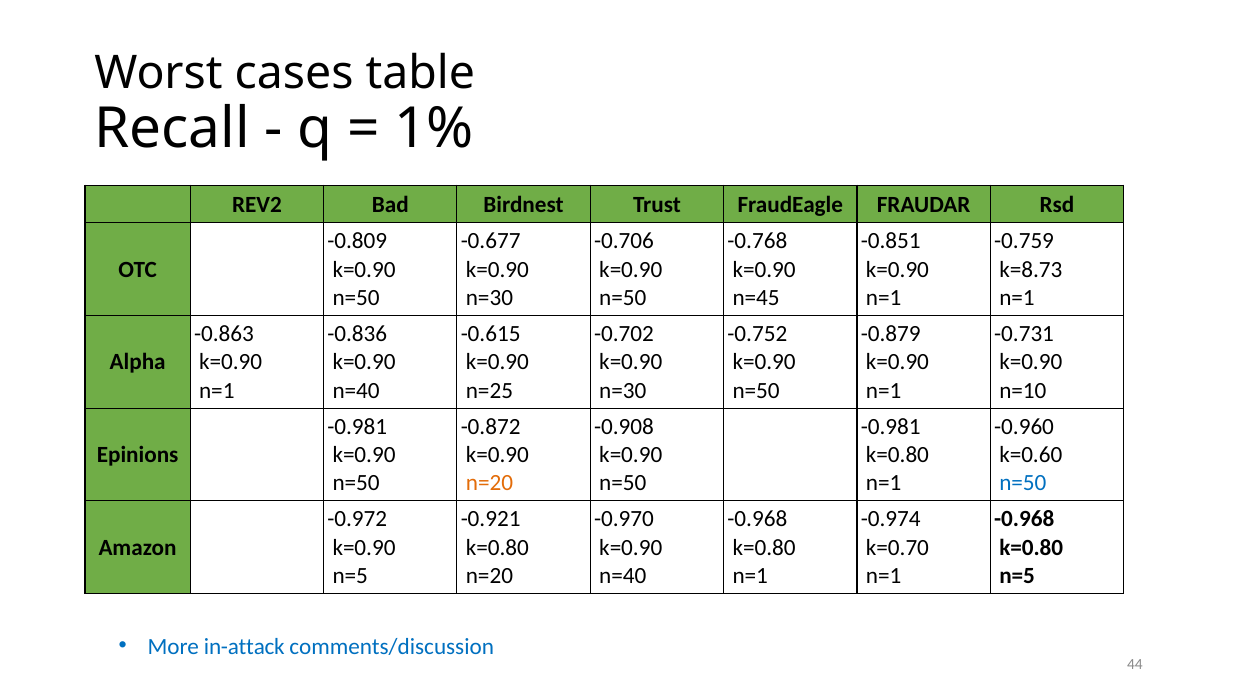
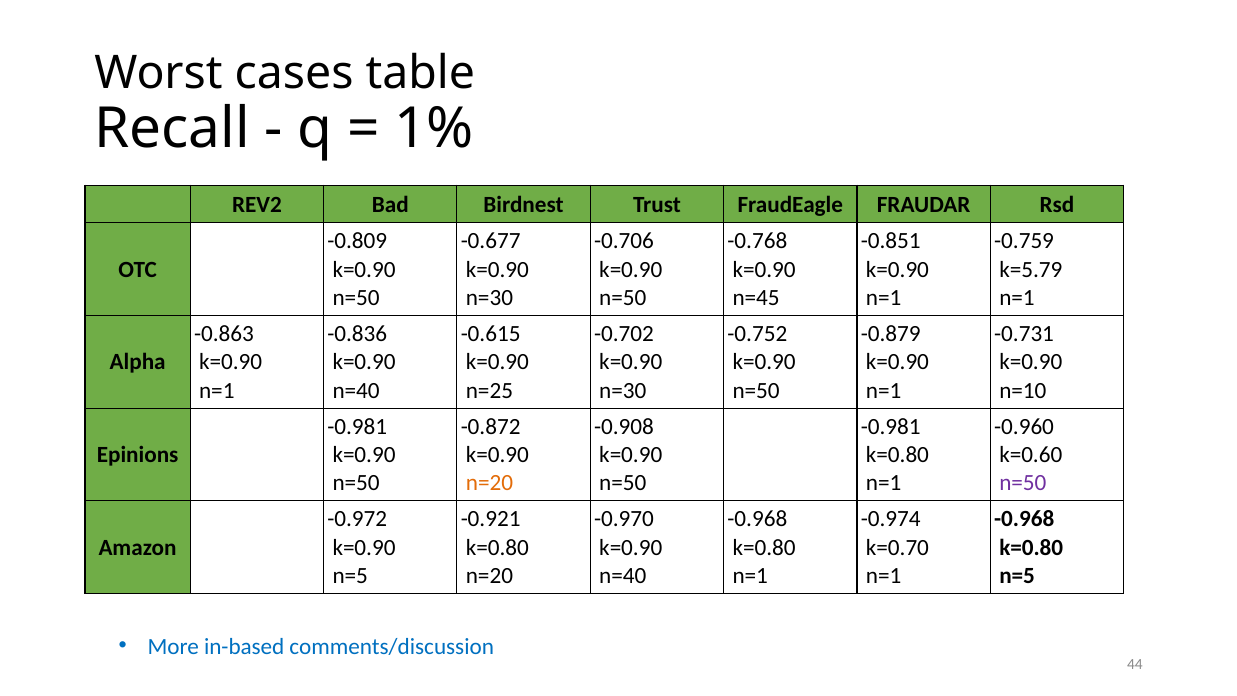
k=8.73: k=8.73 -> k=5.79
n=50 at (1023, 483) colour: blue -> purple
in-attack: in-attack -> in-based
